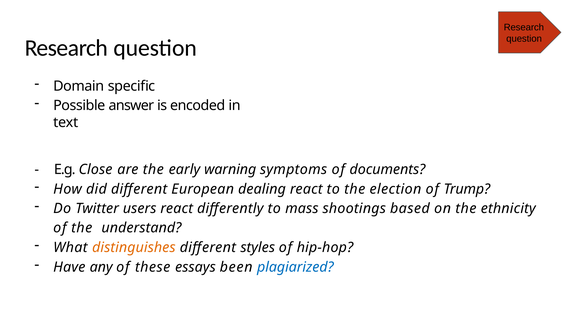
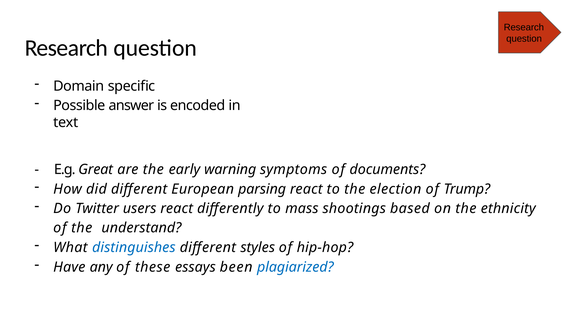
Close: Close -> Great
dealing: dealing -> parsing
distinguishes colour: orange -> blue
